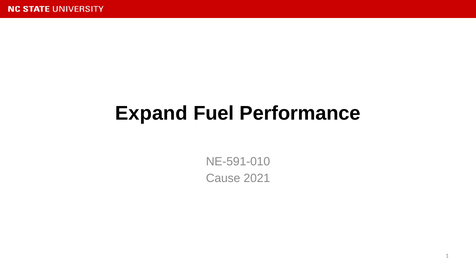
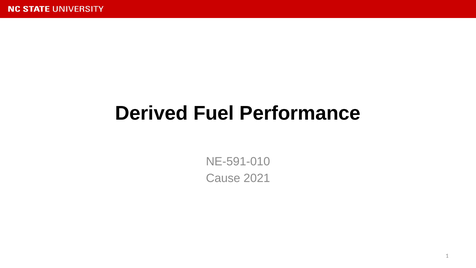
Expand: Expand -> Derived
